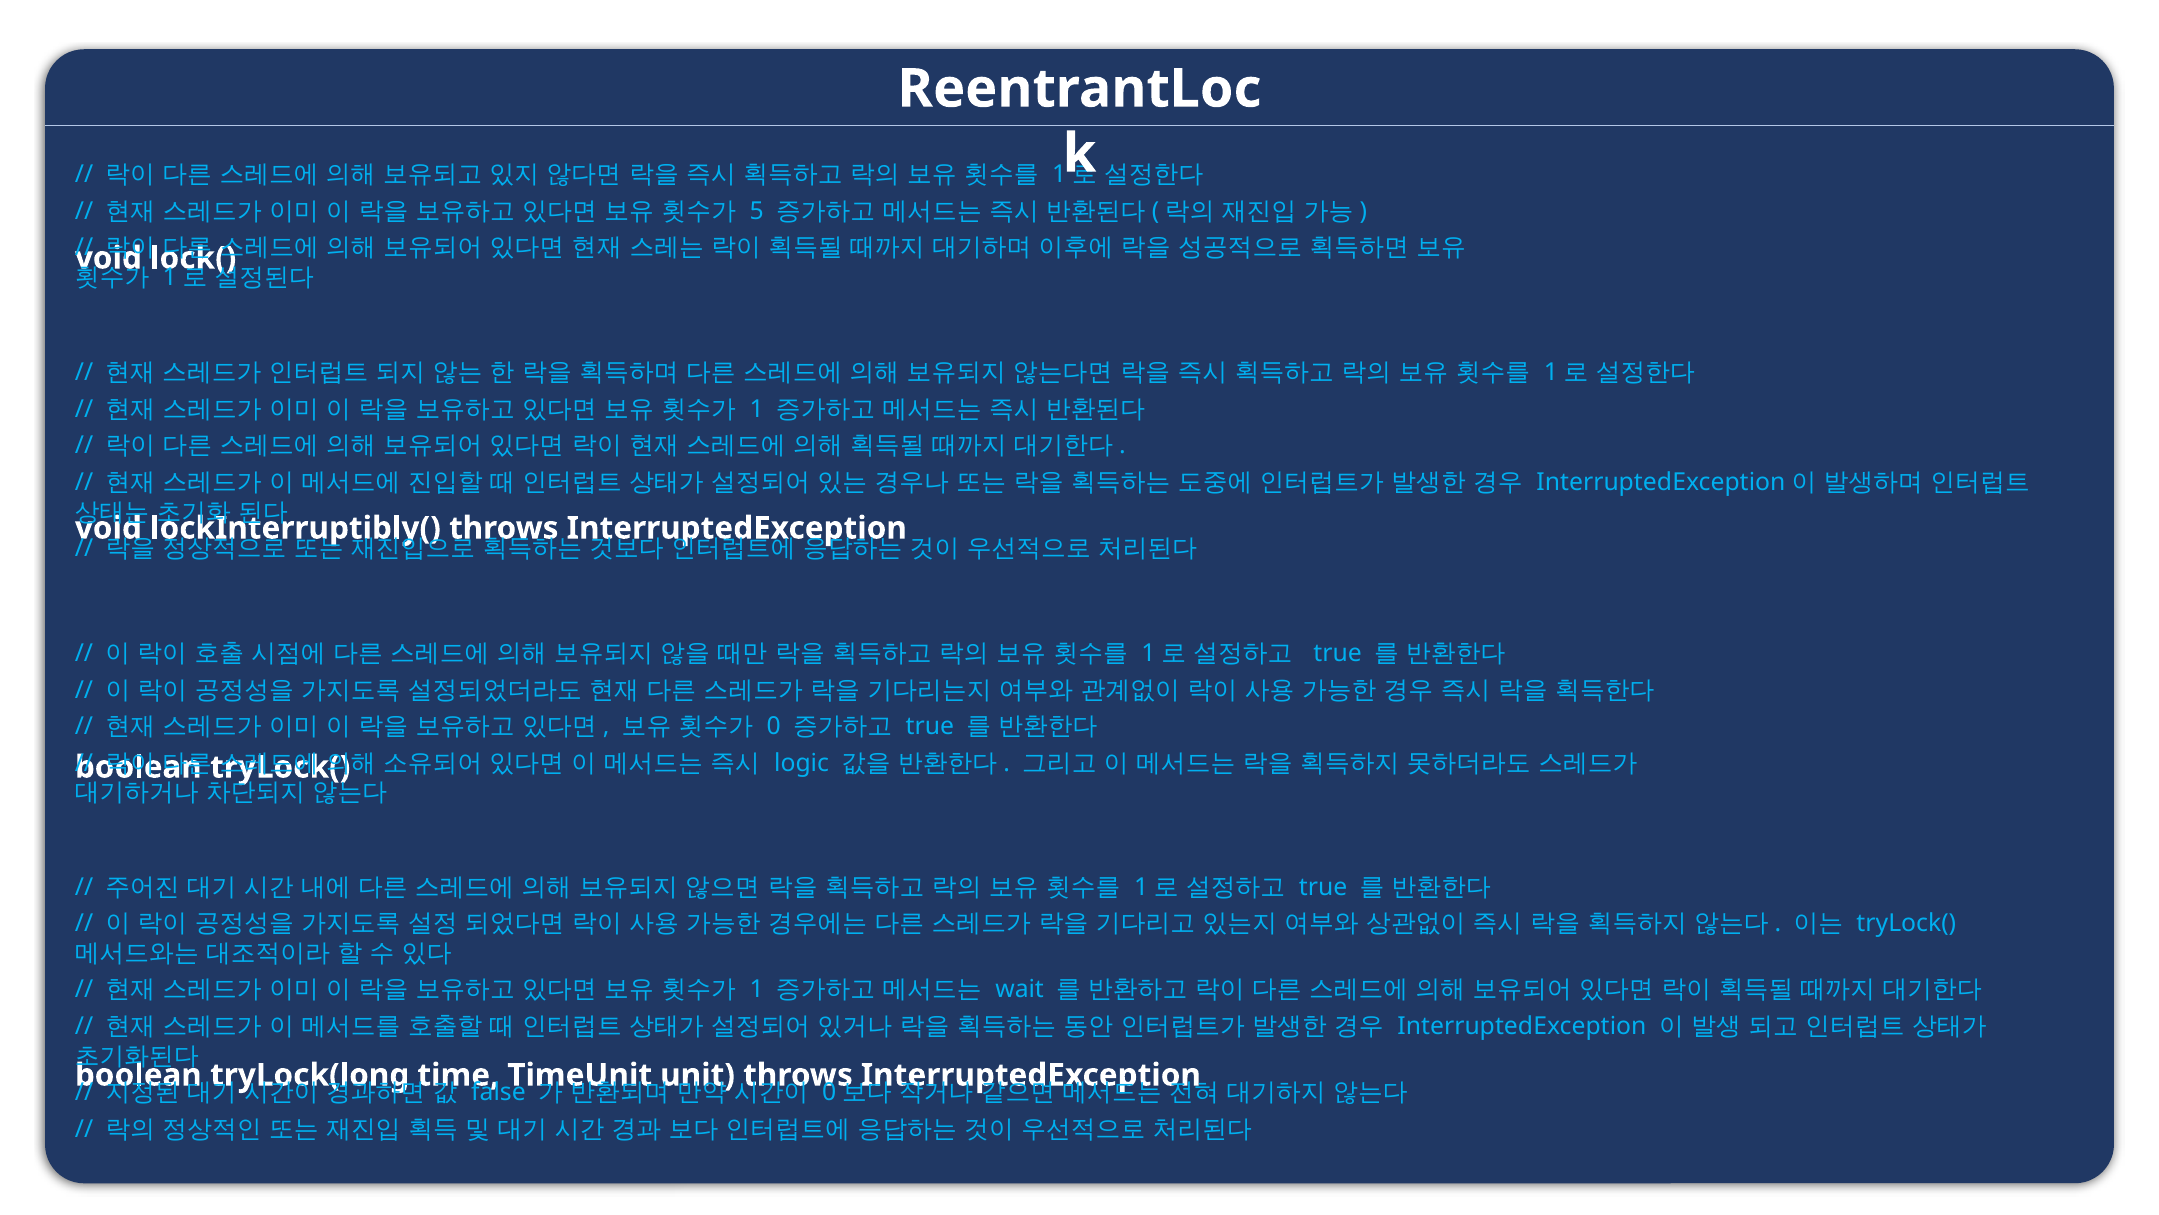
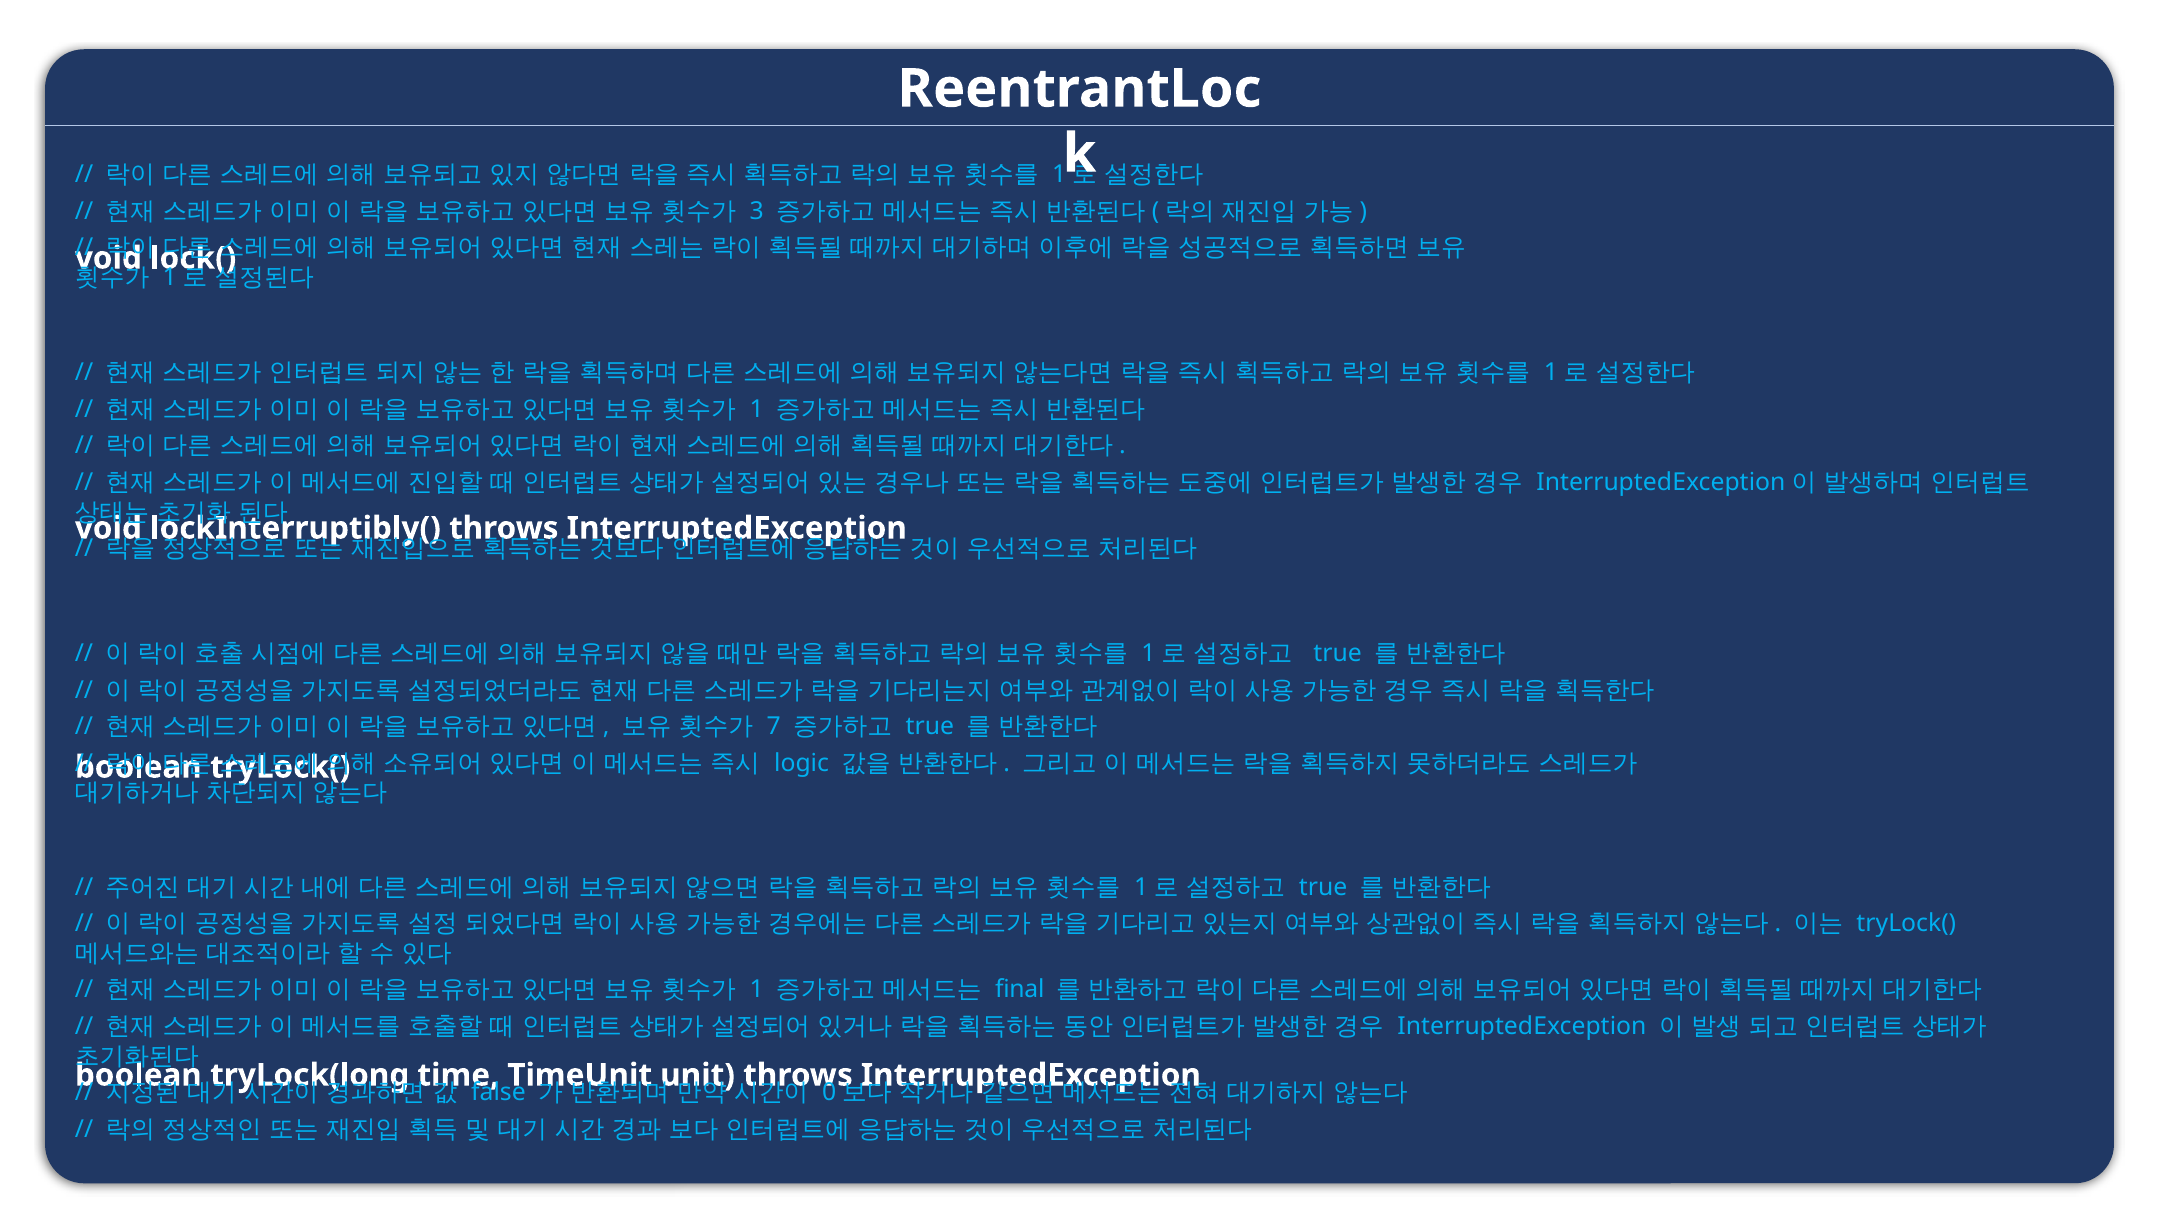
5: 5 -> 3
0: 0 -> 7
wait: wait -> final
